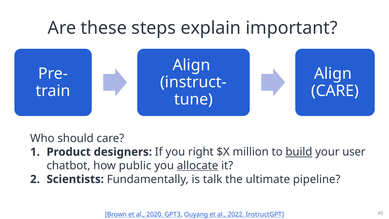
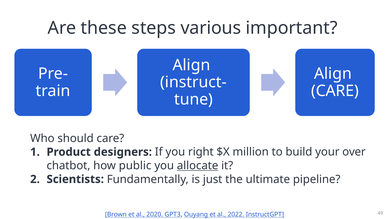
explain: explain -> various
build underline: present -> none
user: user -> over
talk: talk -> just
